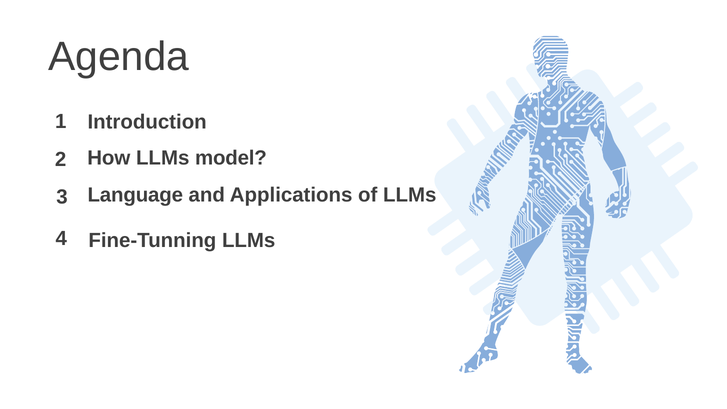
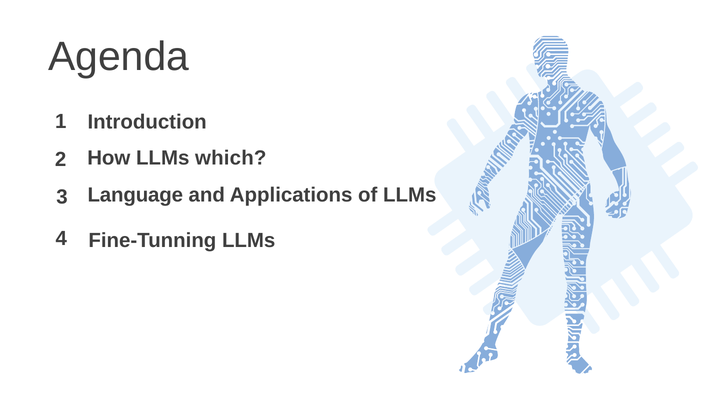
model: model -> which
